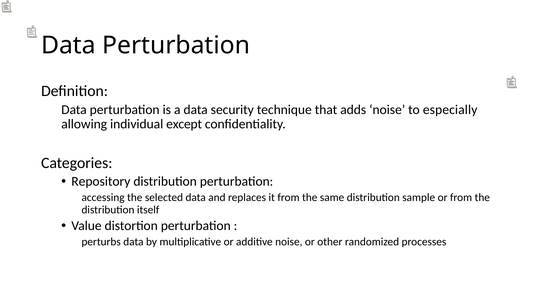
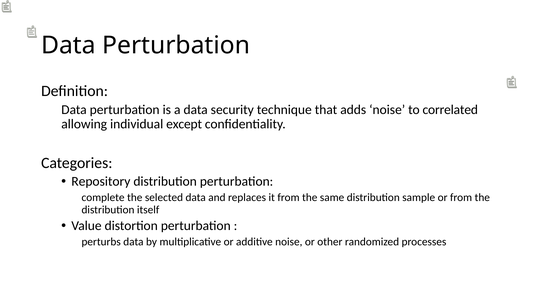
especially: especially -> correlated
accessing: accessing -> complete
